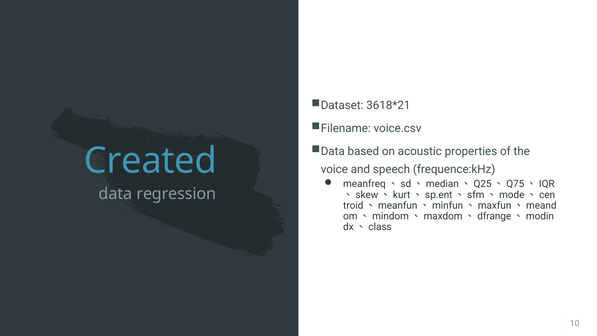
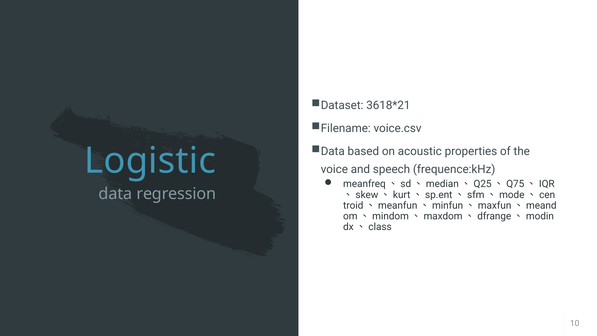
Created: Created -> Logistic
